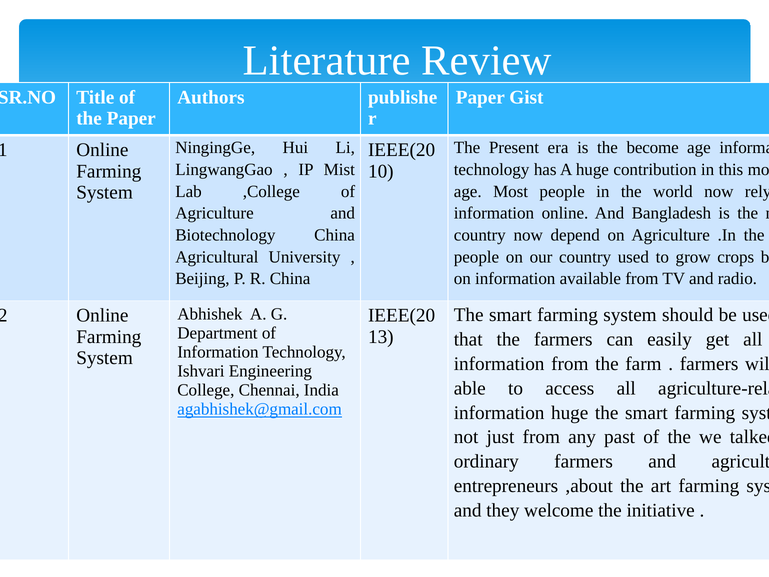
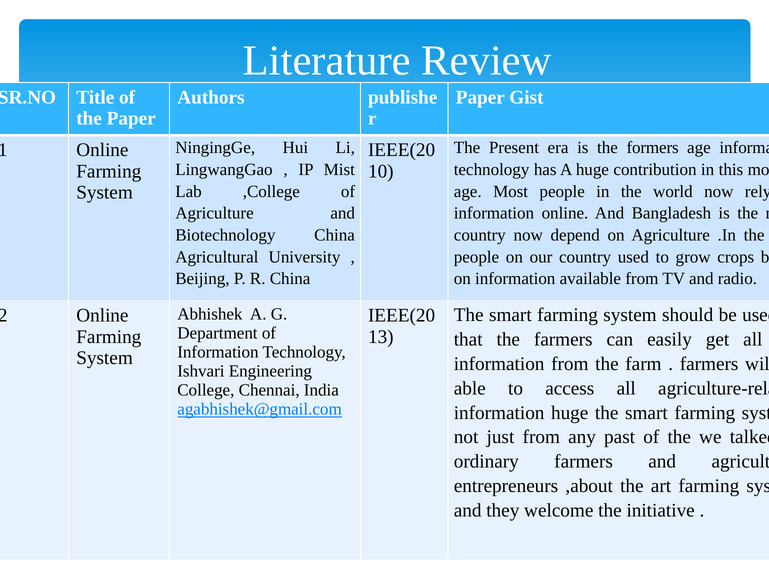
become: become -> formers
